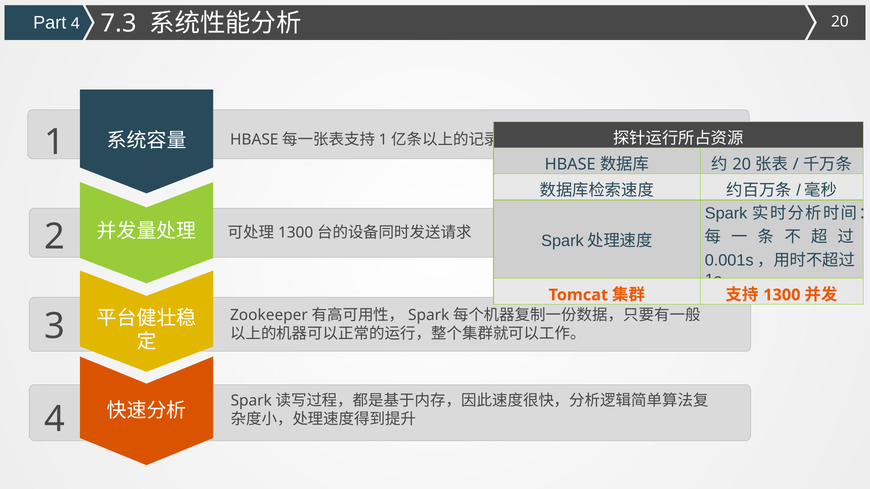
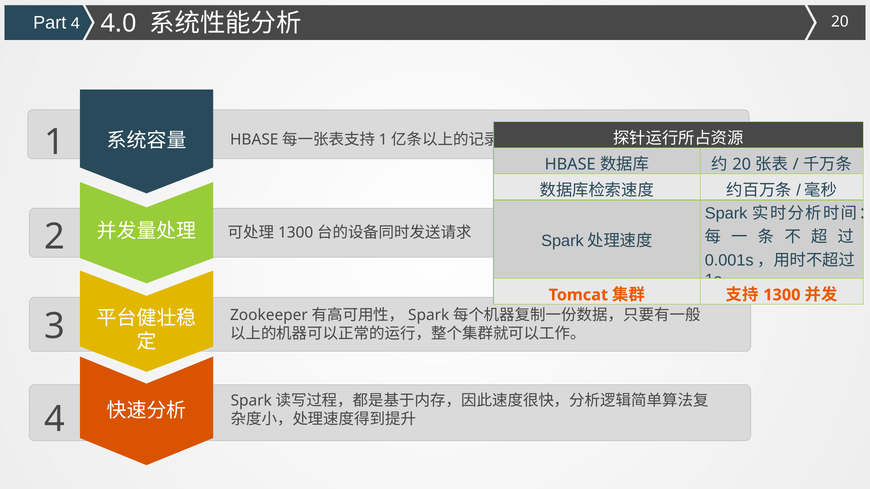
7.3: 7.3 -> 4.0
